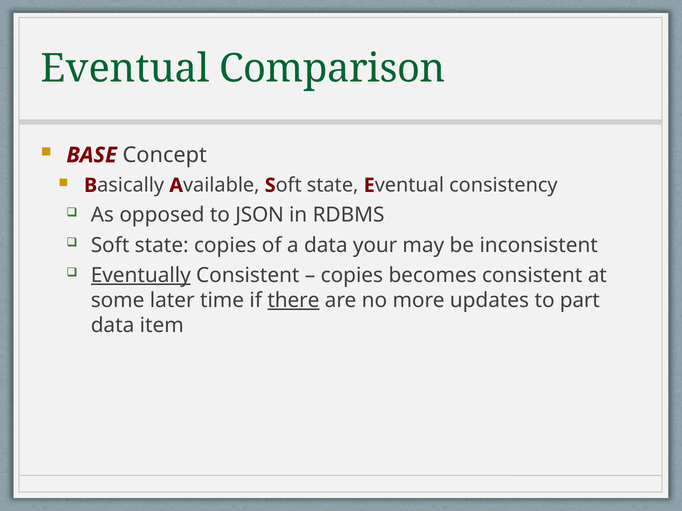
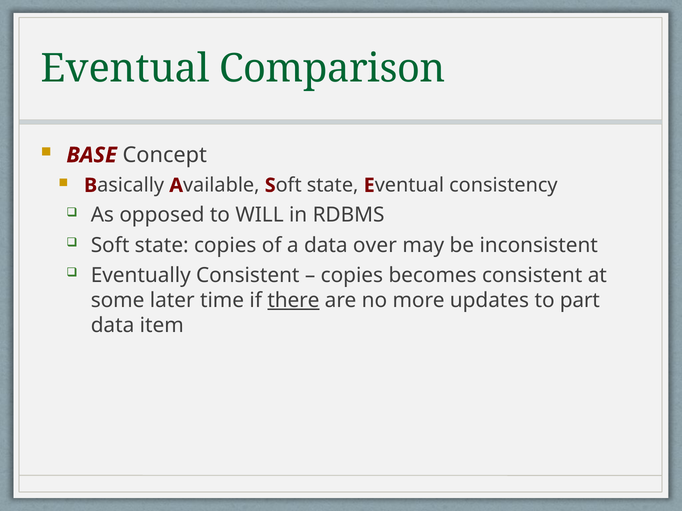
JSON: JSON -> WILL
your: your -> over
Eventually underline: present -> none
